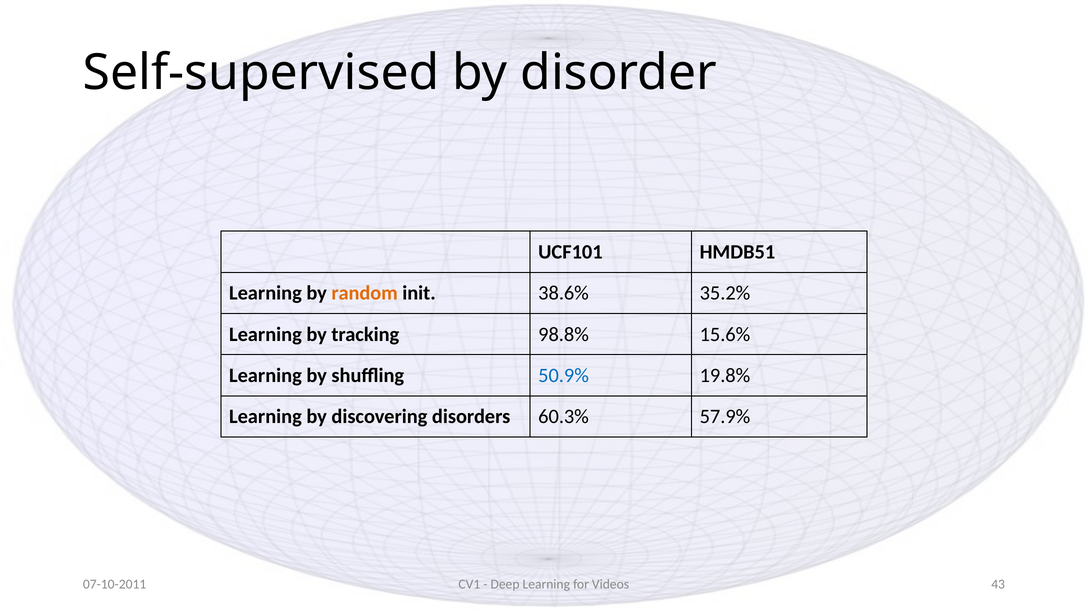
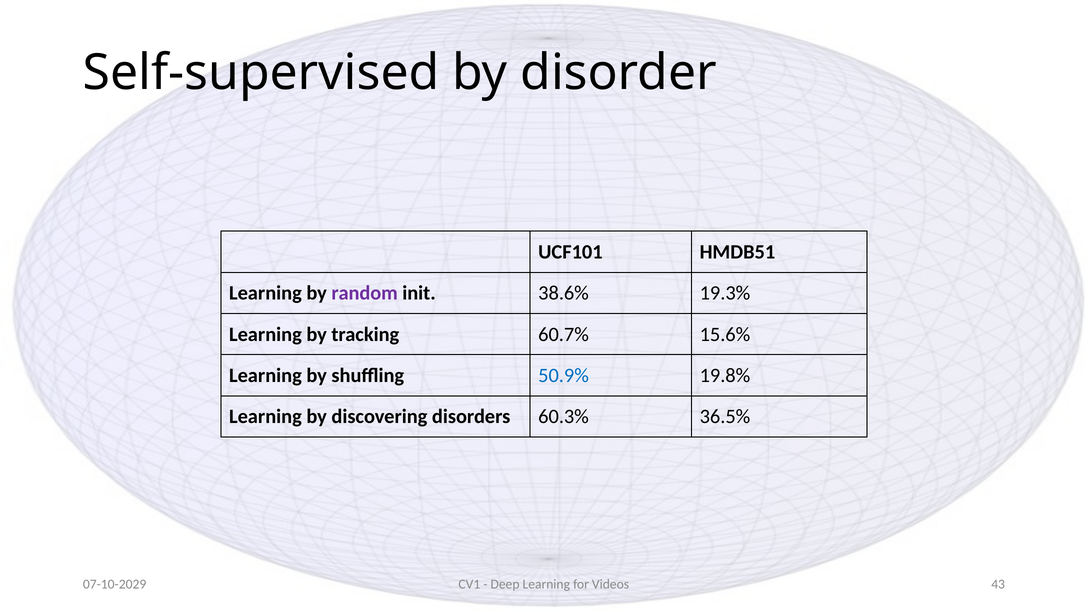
random colour: orange -> purple
35.2%: 35.2% -> 19.3%
98.8%: 98.8% -> 60.7%
57.9%: 57.9% -> 36.5%
07-10-2011: 07-10-2011 -> 07-10-2029
